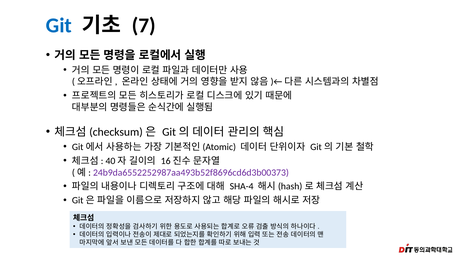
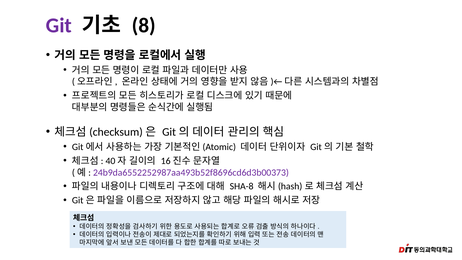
Git colour: blue -> purple
7: 7 -> 8
SHA-4: SHA-4 -> SHA-8
